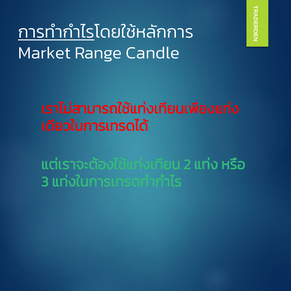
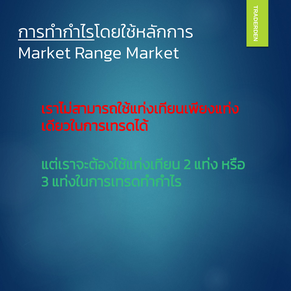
Range Candle: Candle -> Market
